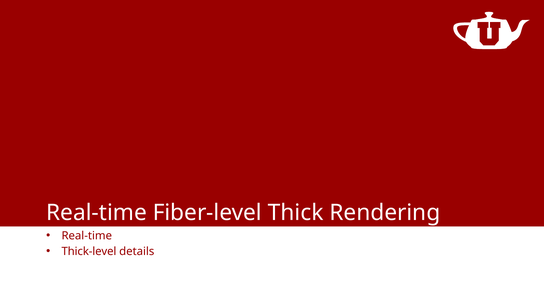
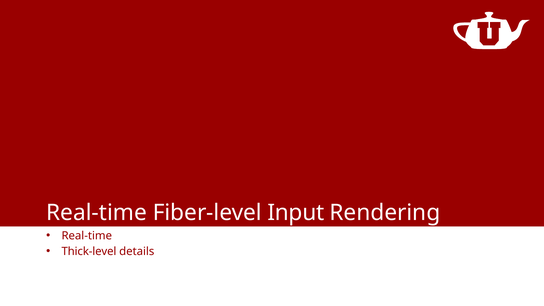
Thick: Thick -> Input
